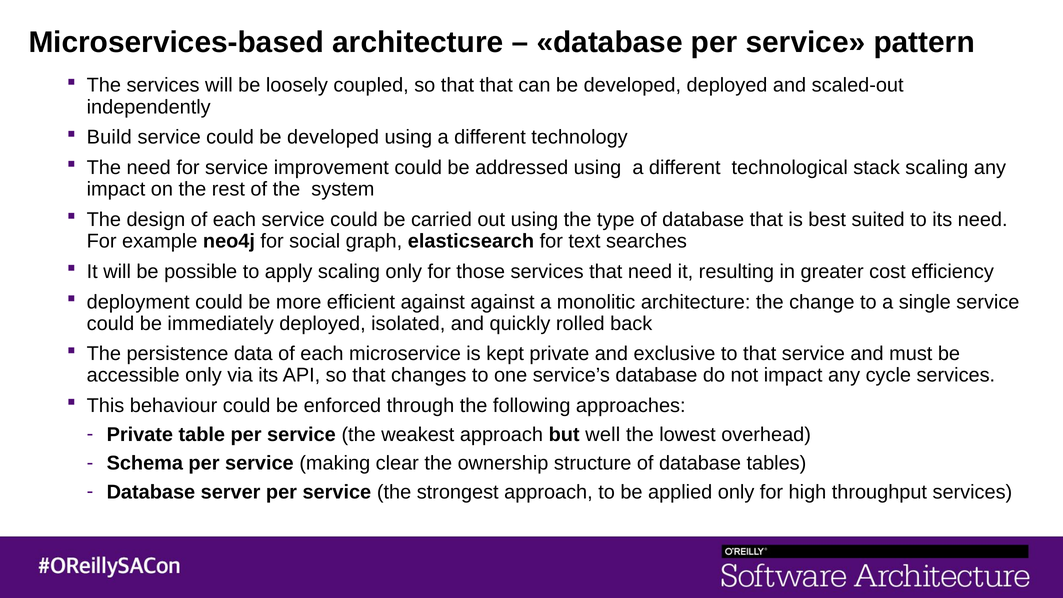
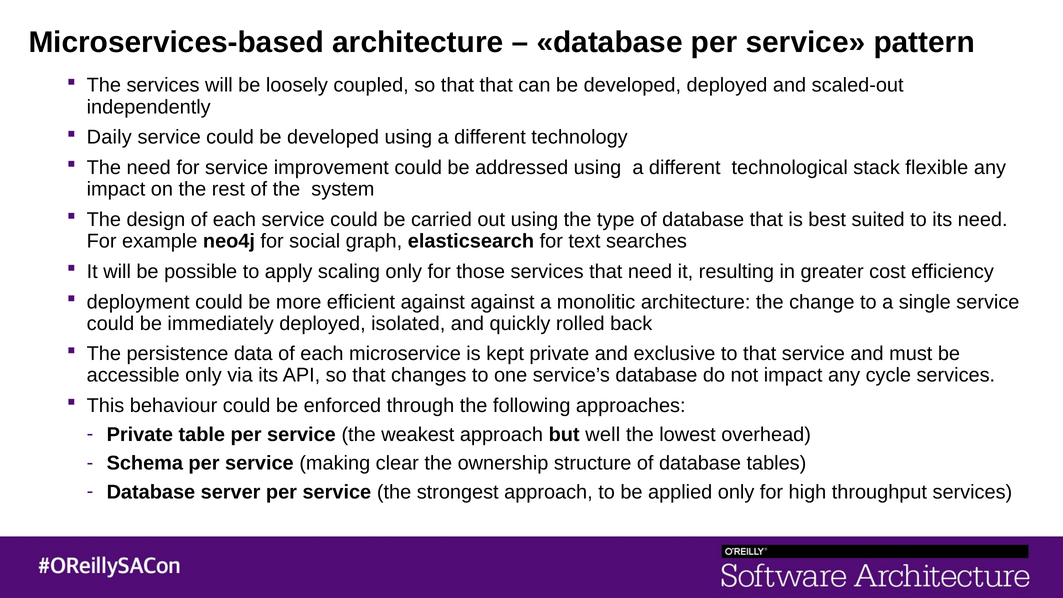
Build: Build -> Daily
stack scaling: scaling -> flexible
